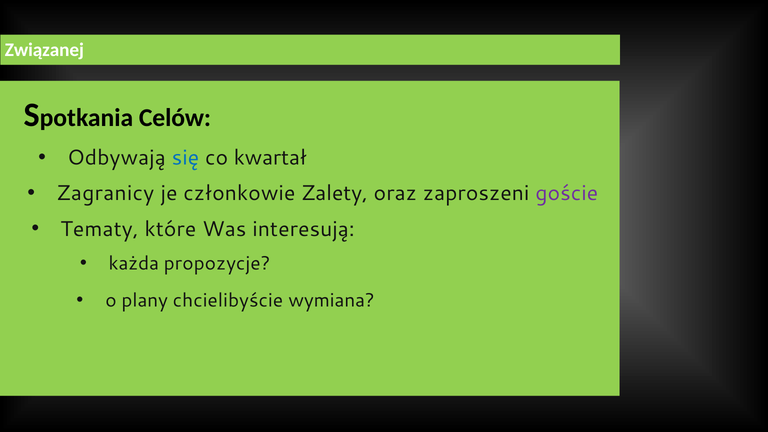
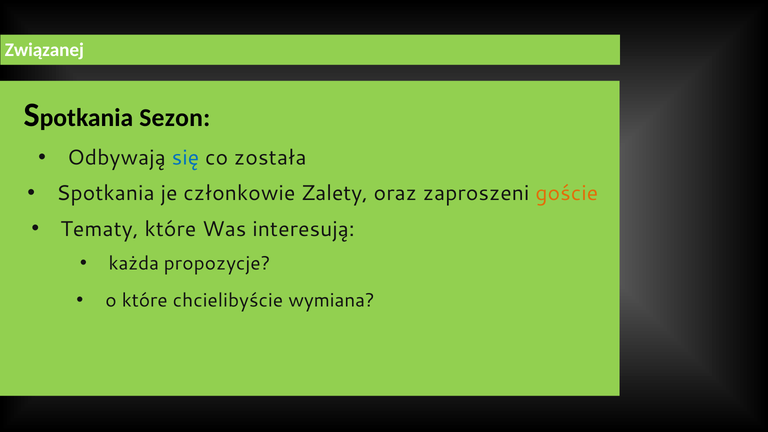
Celów: Celów -> Sezon
kwartał: kwartał -> została
Zagranicy: Zagranicy -> Spotkania
goście colour: purple -> orange
o plany: plany -> które
